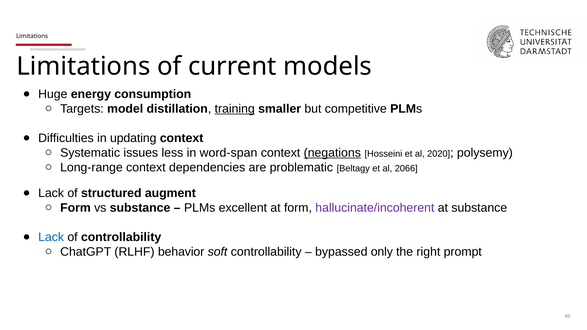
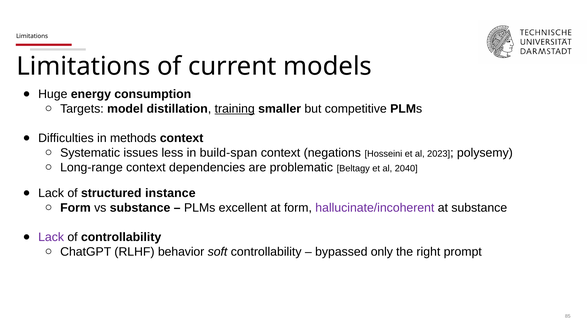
updating: updating -> methods
word-span: word-span -> build-span
negations underline: present -> none
2020: 2020 -> 2023
2066: 2066 -> 2040
augment: augment -> instance
Lack at (51, 237) colour: blue -> purple
